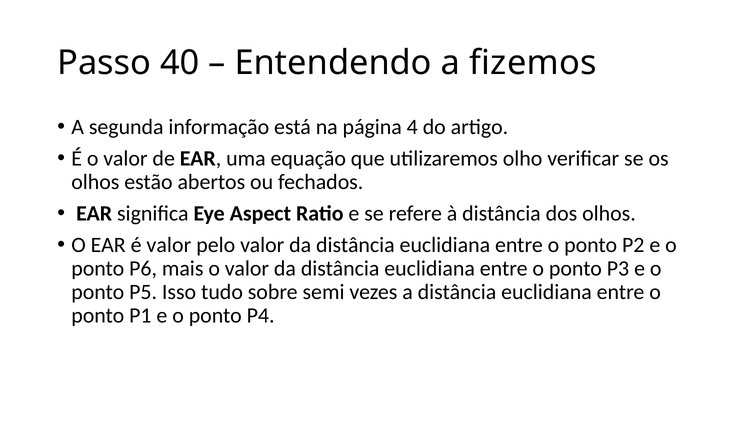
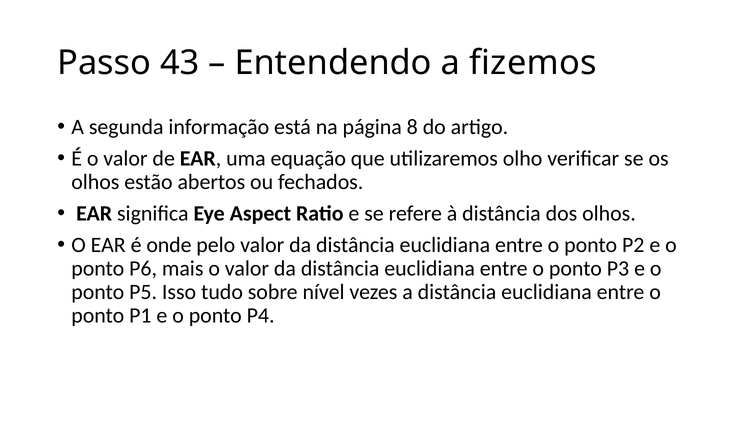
40: 40 -> 43
4: 4 -> 8
é valor: valor -> onde
semi: semi -> nível
